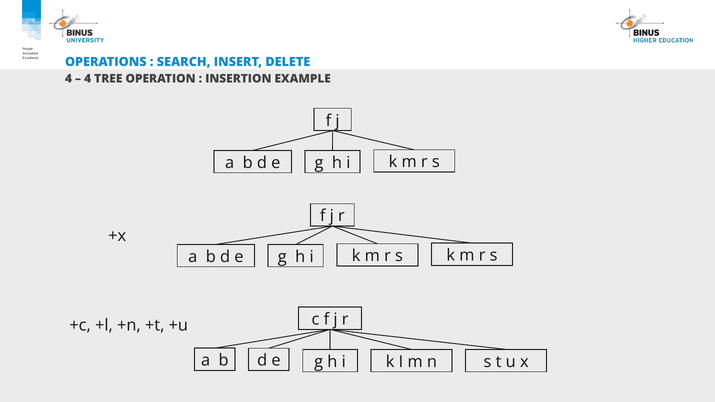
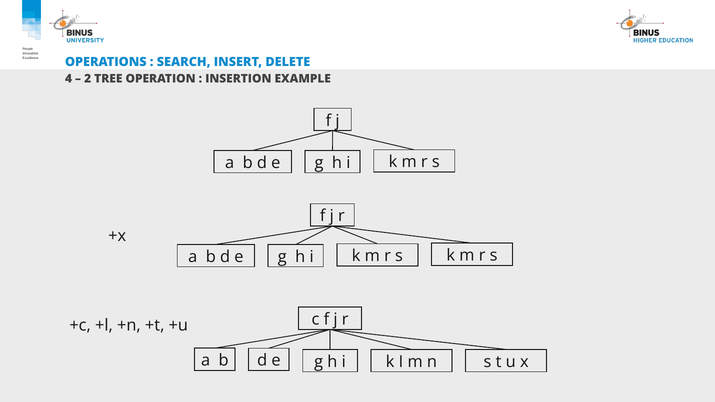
4 at (88, 79): 4 -> 2
